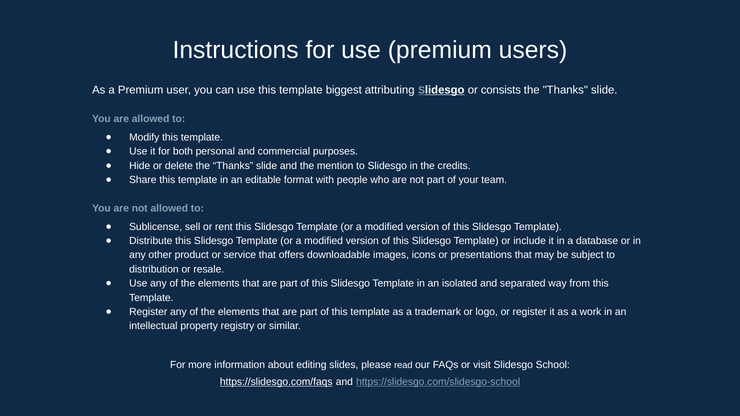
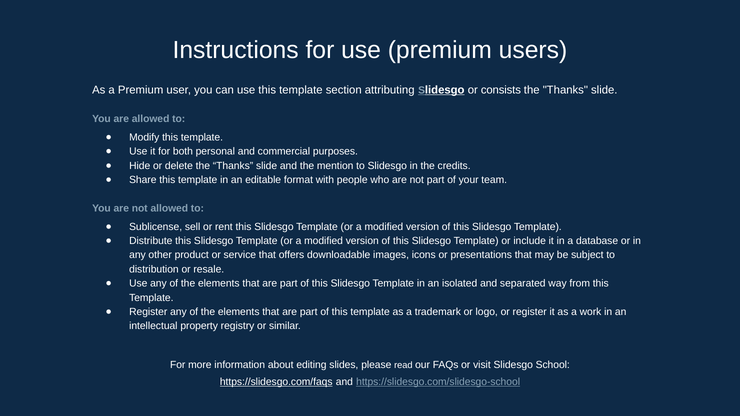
biggest: biggest -> section
